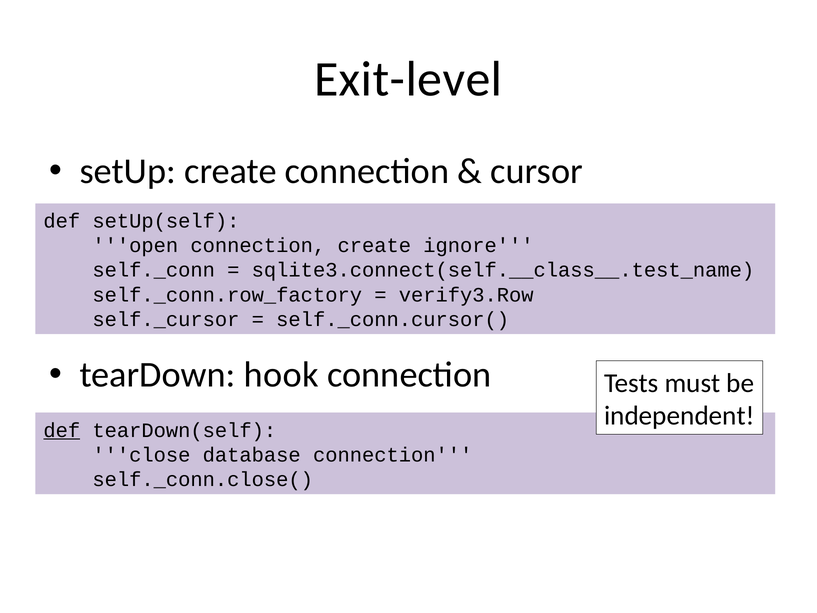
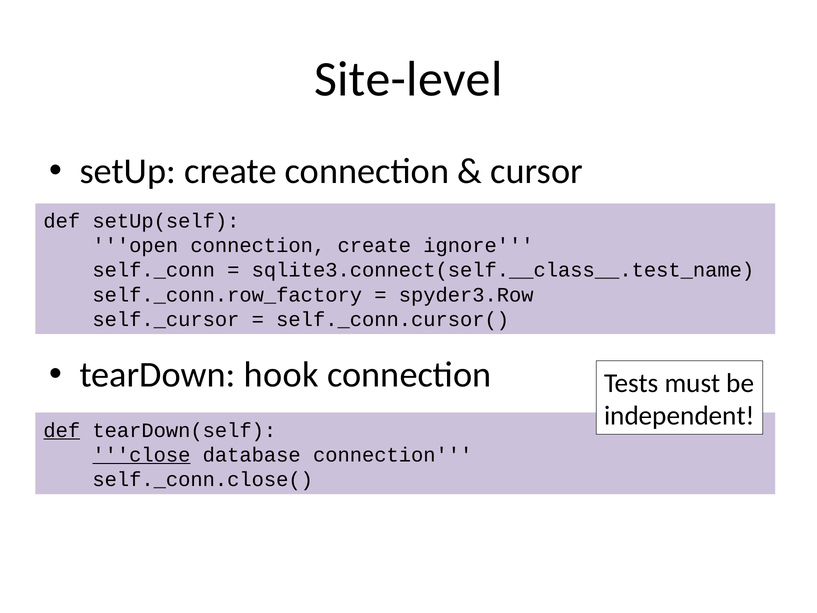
Exit-level: Exit-level -> Site-level
verify3.Row: verify3.Row -> spyder3.Row
close underline: none -> present
